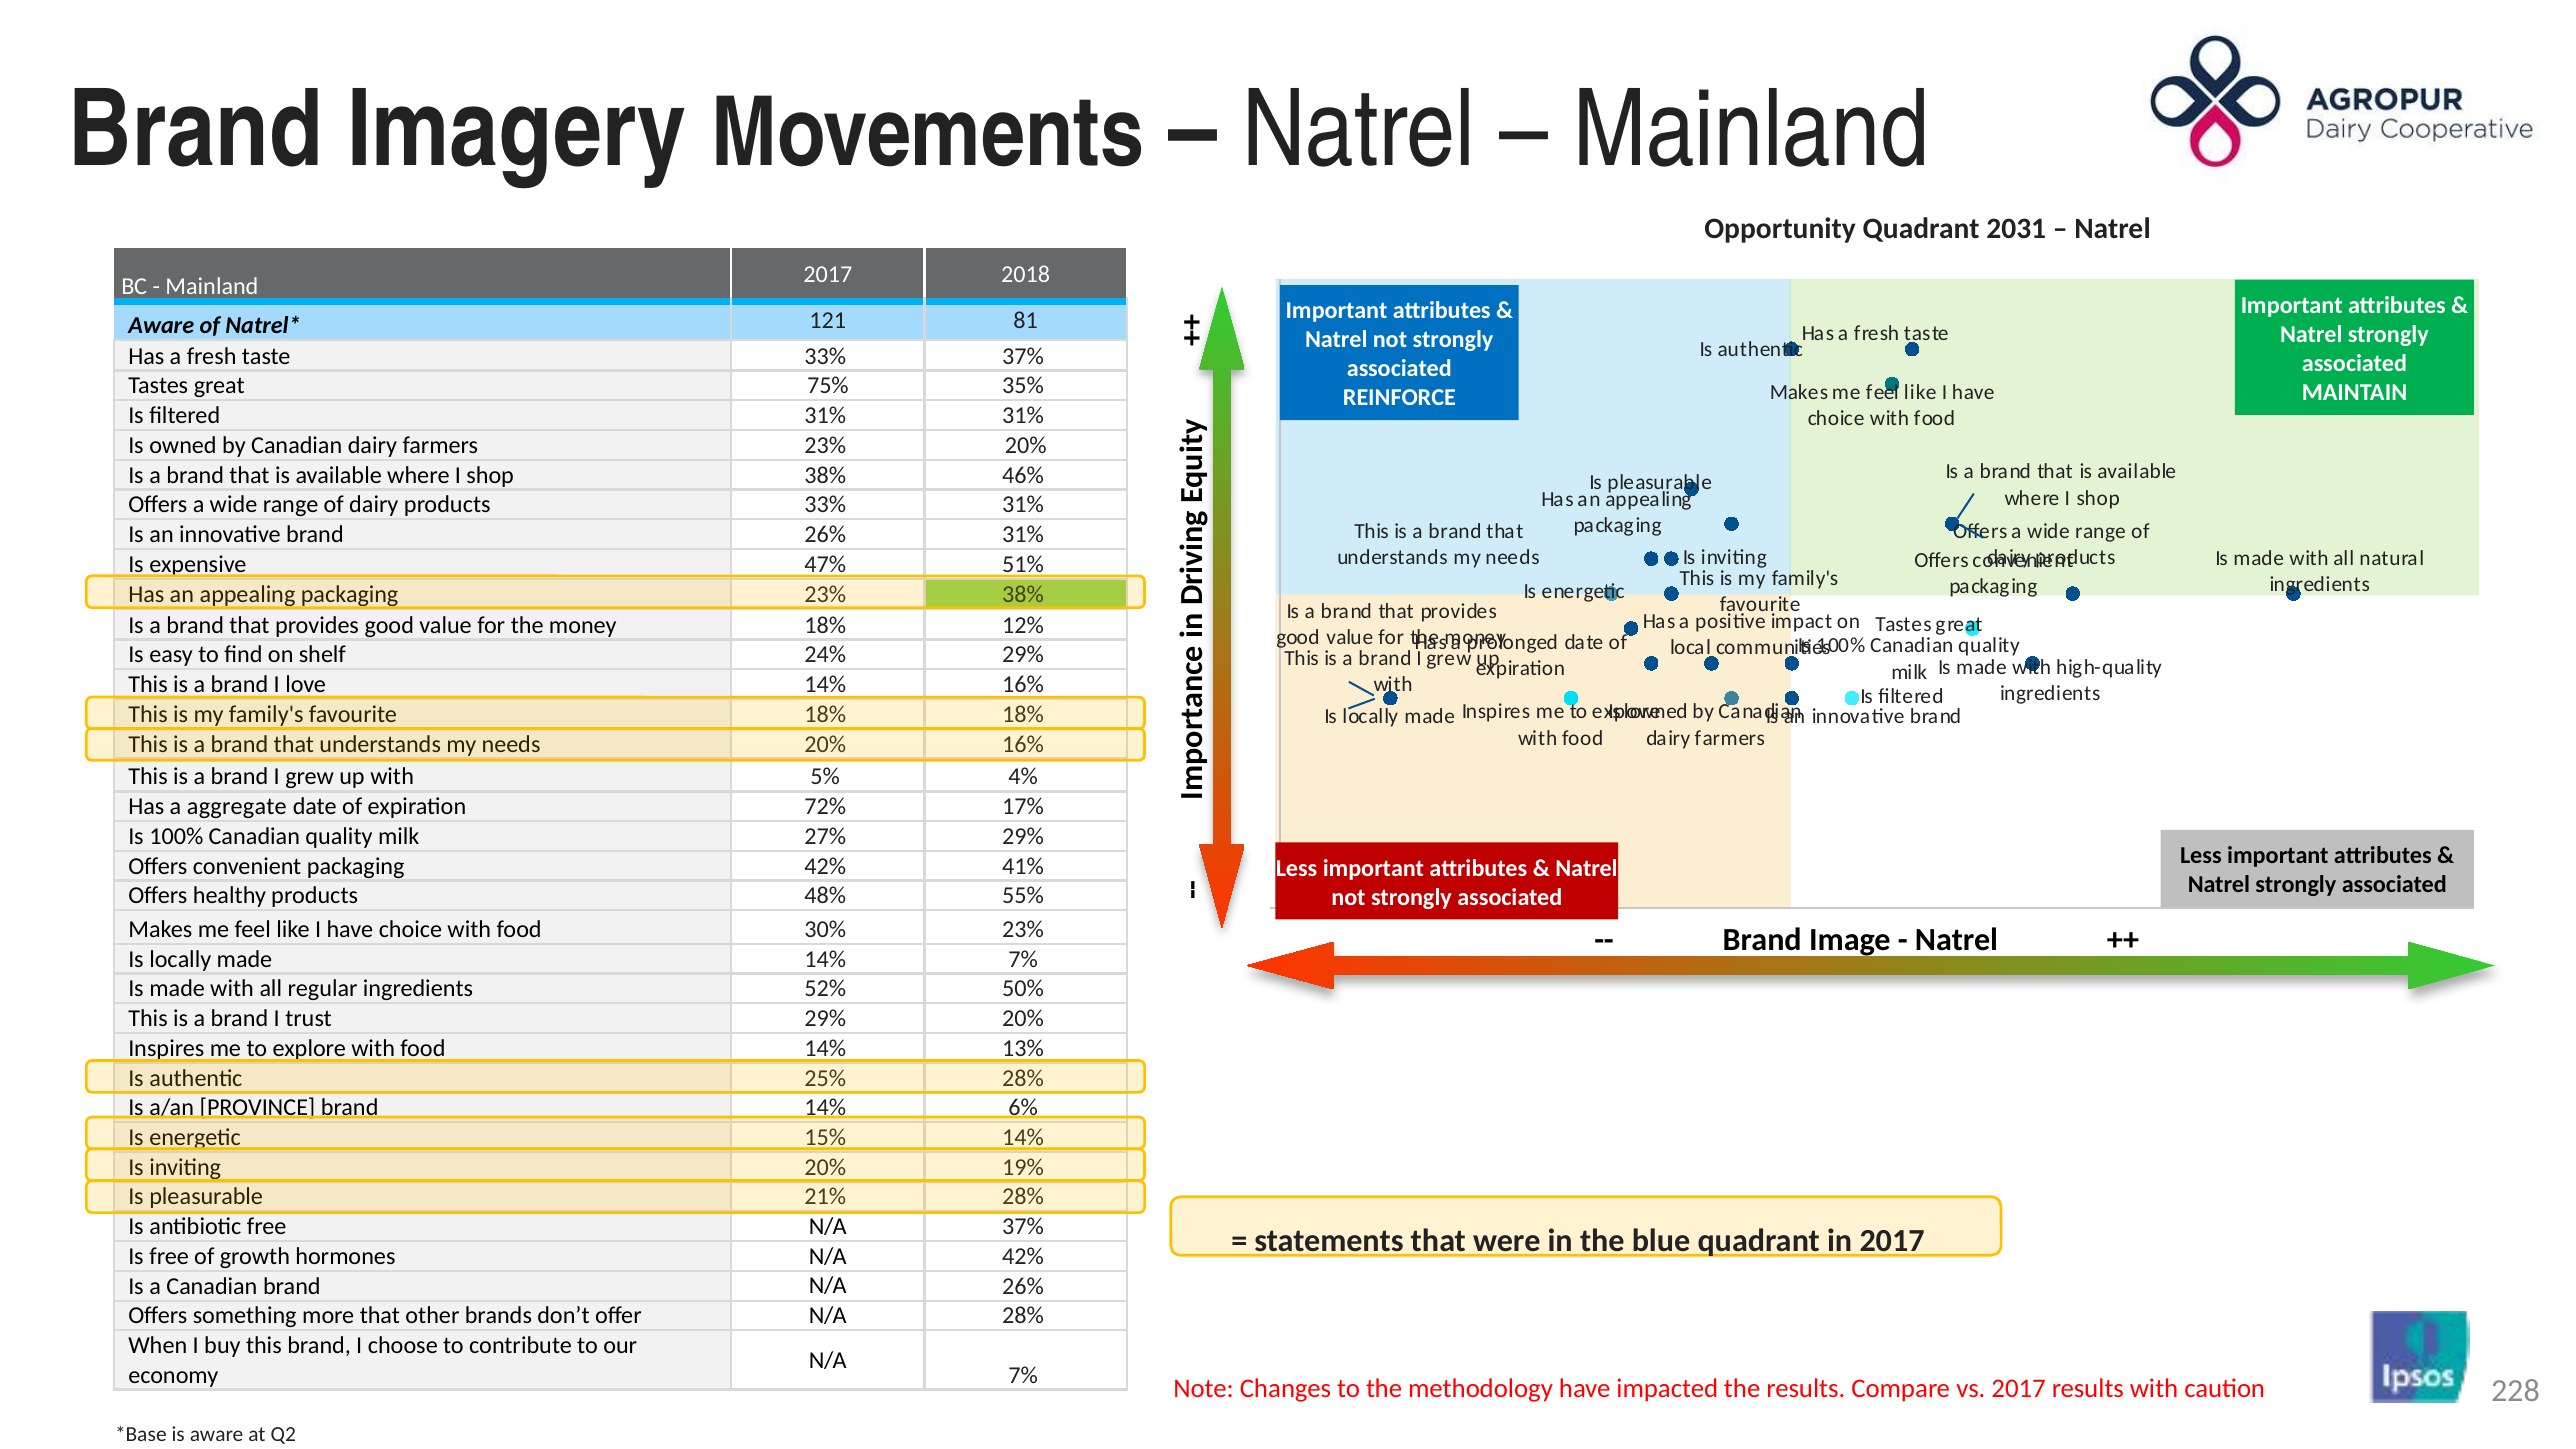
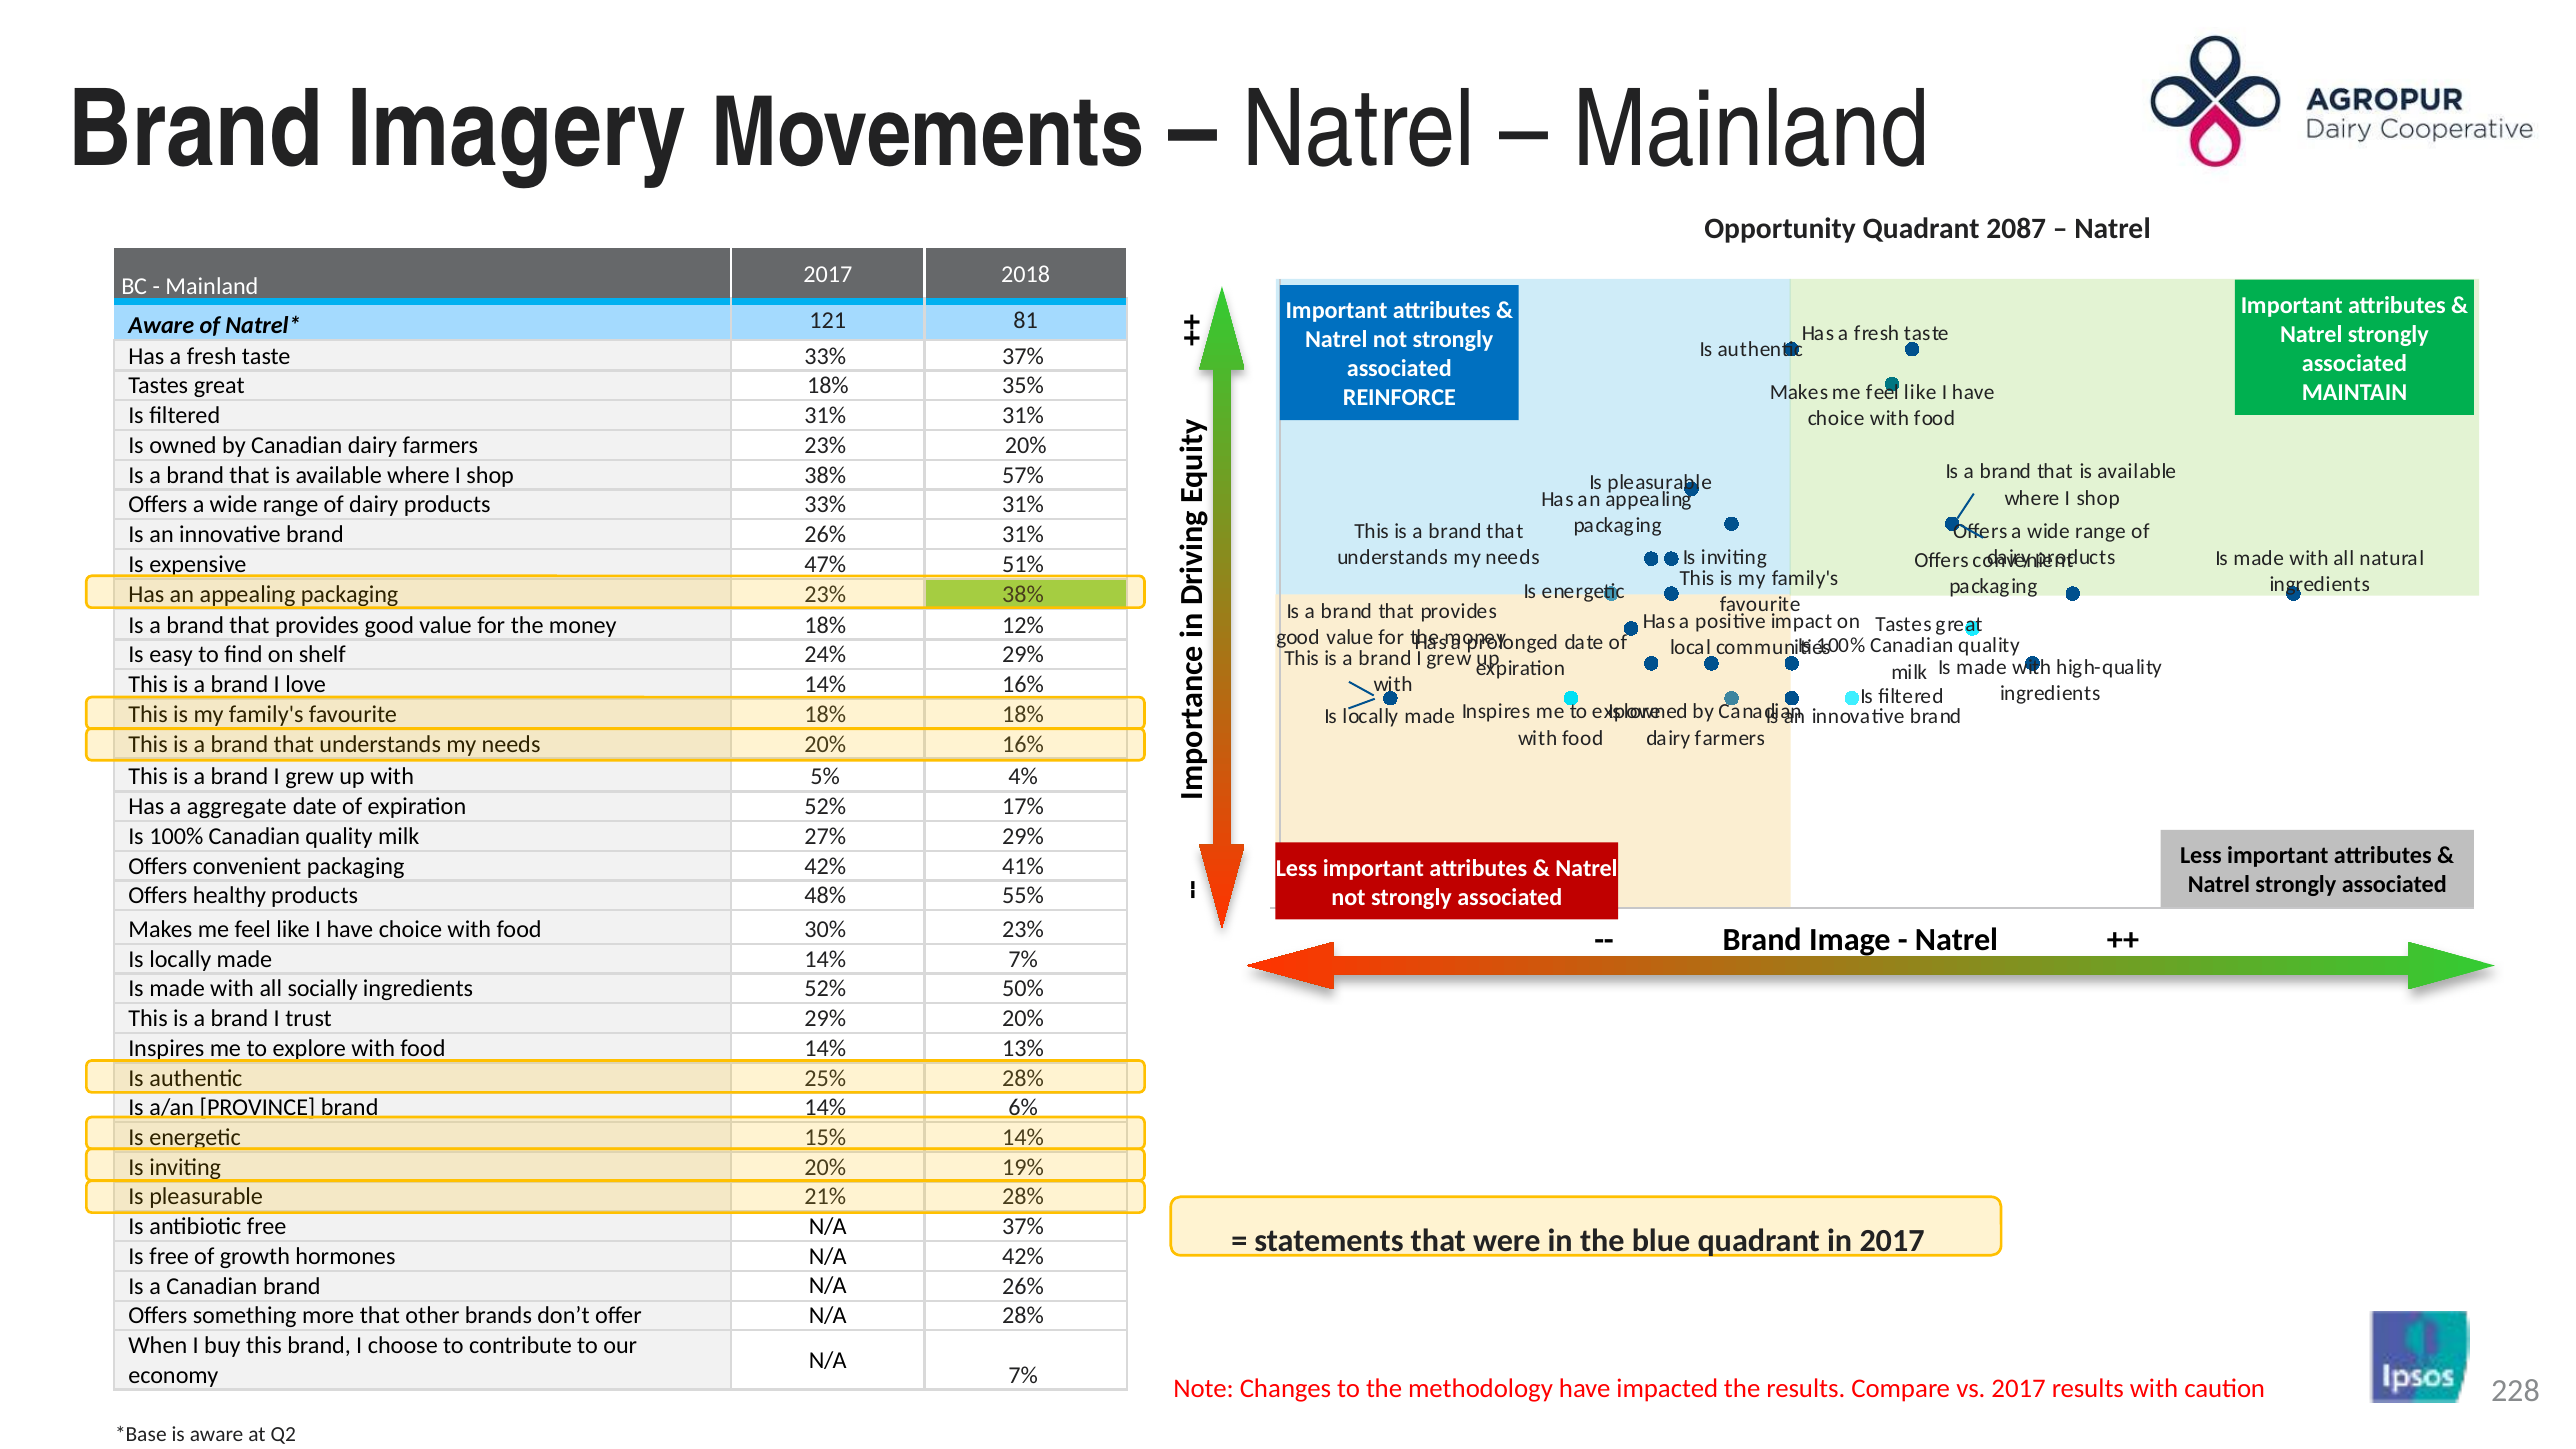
2031: 2031 -> 2087
great 75%: 75% -> 18%
46%: 46% -> 57%
expiration 72%: 72% -> 52%
regular: regular -> socially
